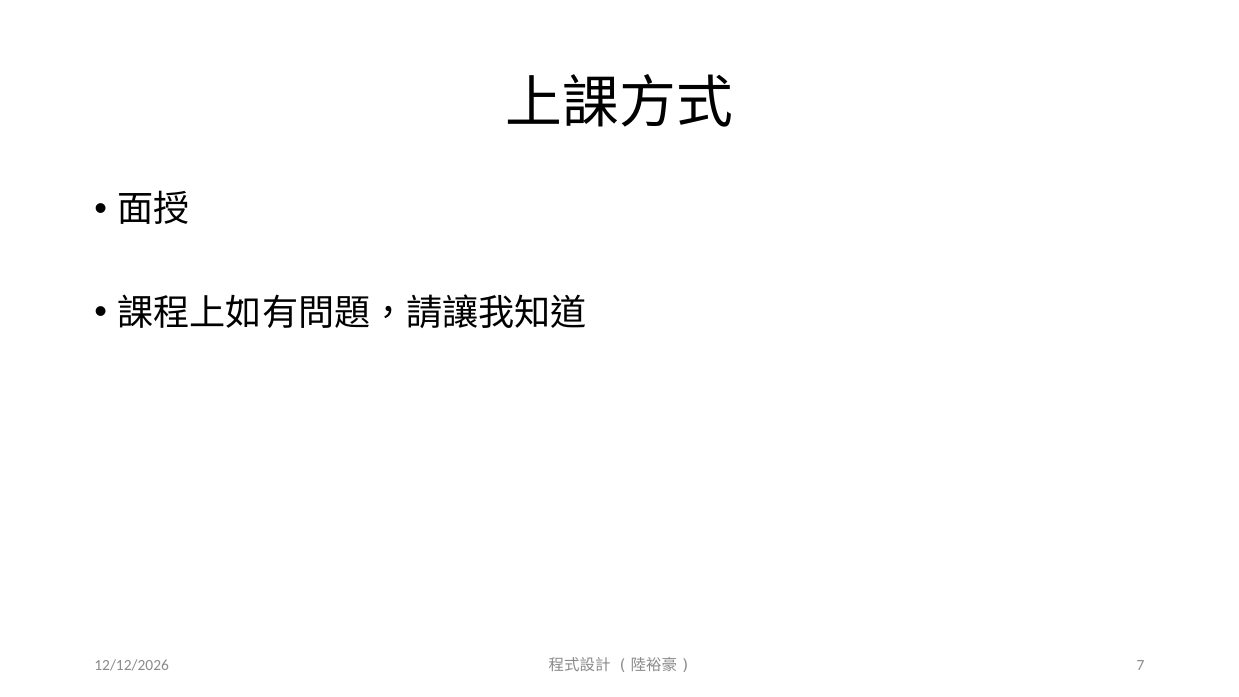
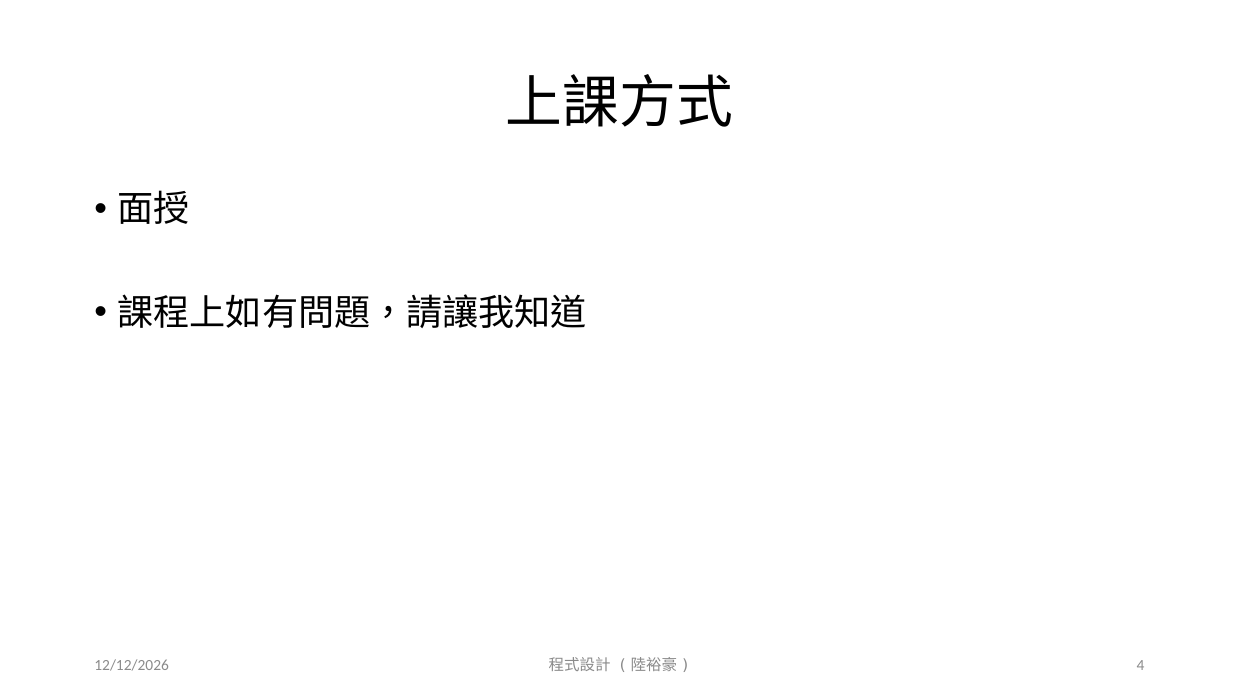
7: 7 -> 4
